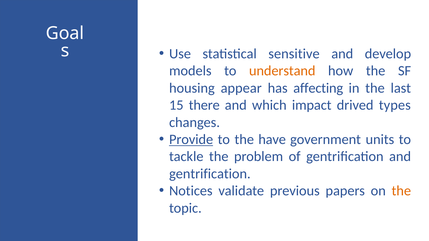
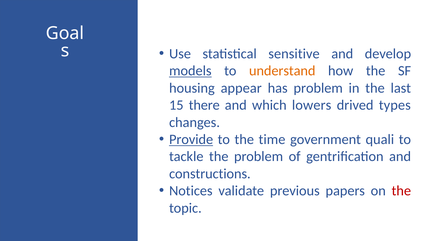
models underline: none -> present
has affecting: affecting -> problem
impact: impact -> lowers
have: have -> time
units: units -> quali
gentrification at (210, 174): gentrification -> constructions
the at (401, 191) colour: orange -> red
